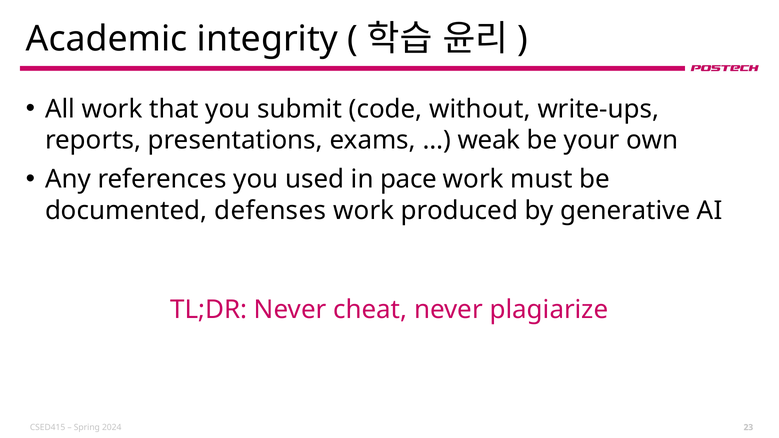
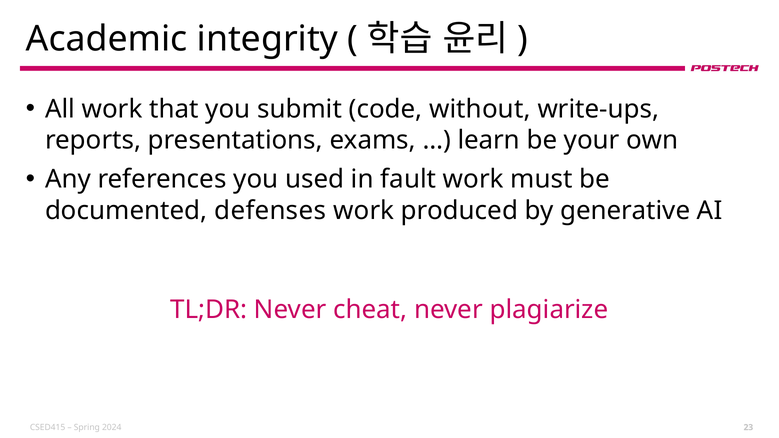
weak: weak -> learn
pace: pace -> fault
